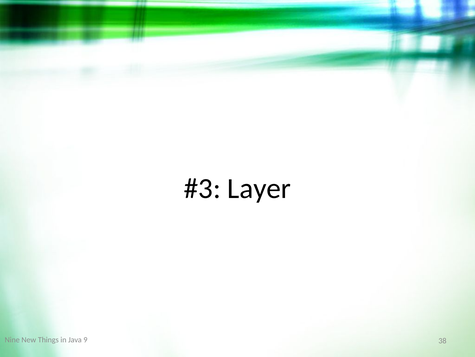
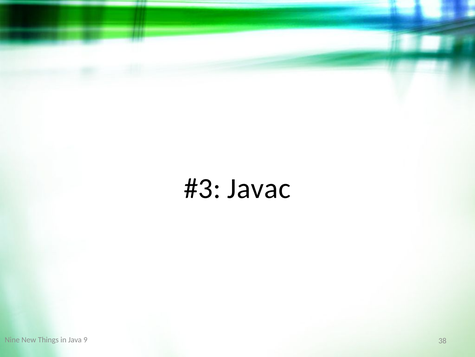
Layer: Layer -> Javac
